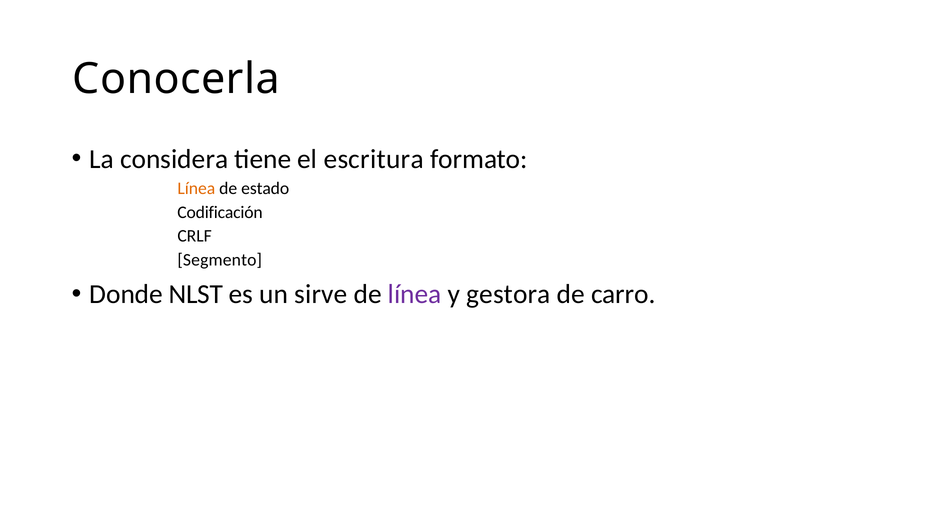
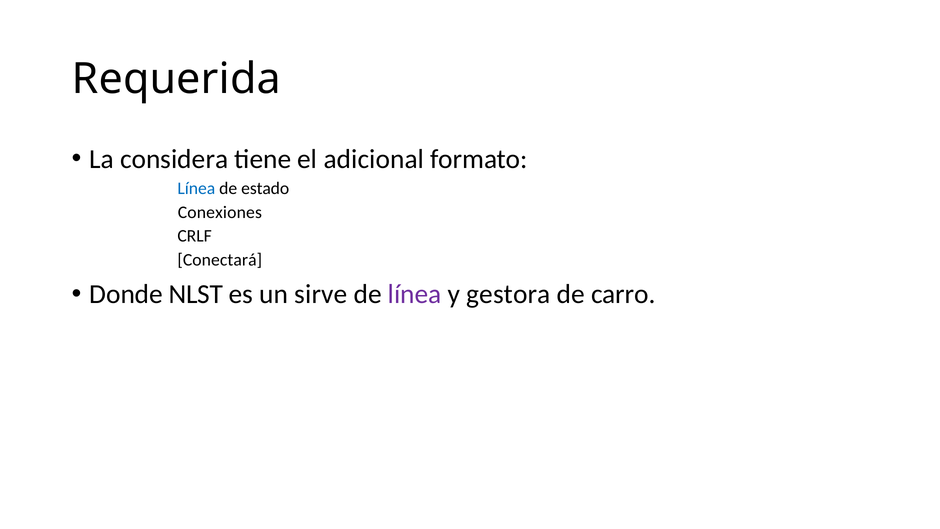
Conocerla: Conocerla -> Requerida
escritura: escritura -> adicional
Línea at (196, 188) colour: orange -> blue
Codificación: Codificación -> Conexiones
Segmento: Segmento -> Conectará
